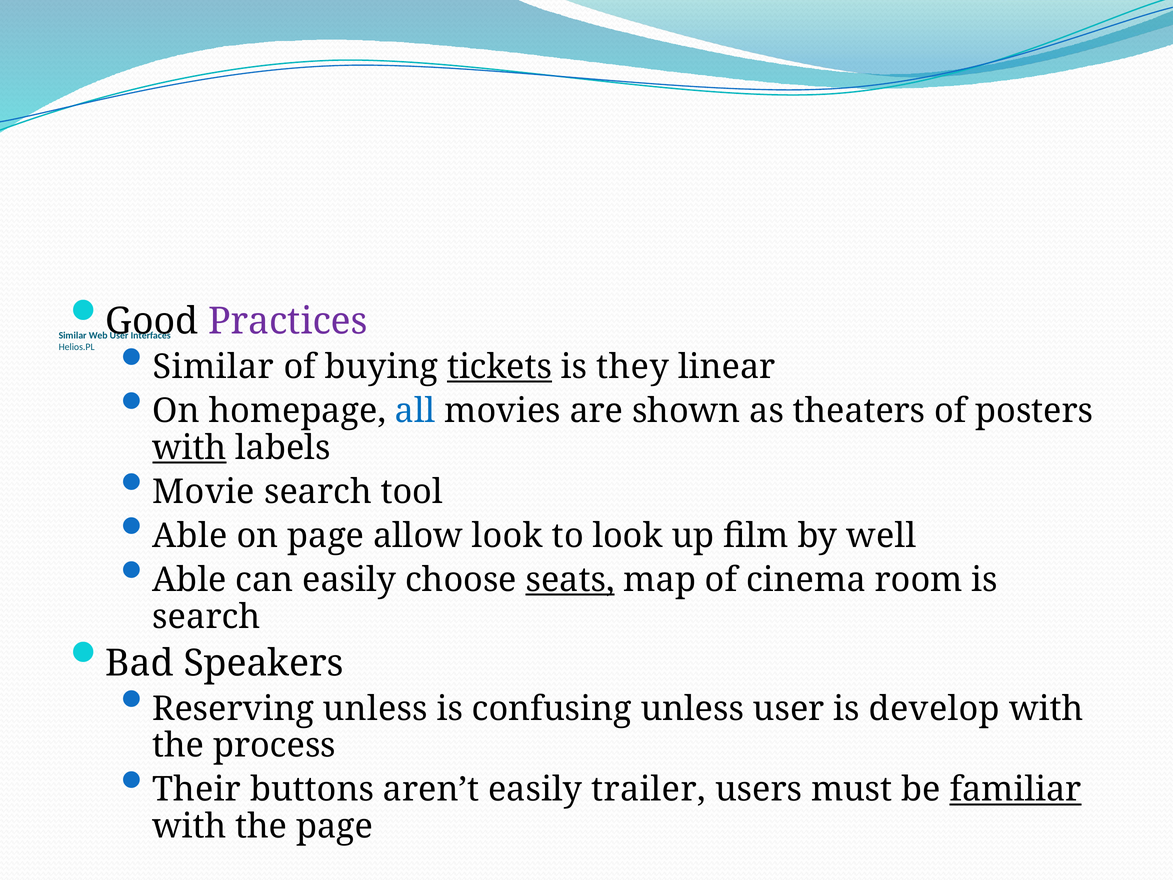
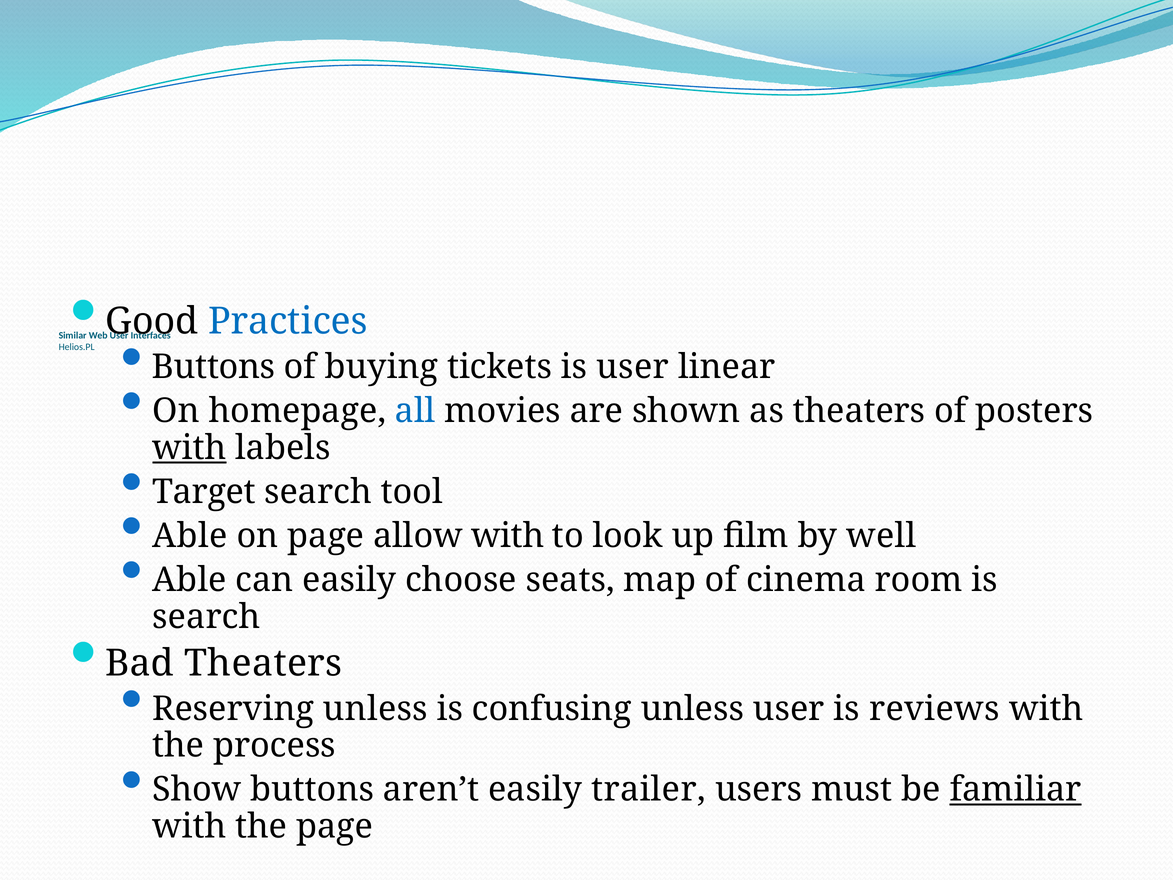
Practices colour: purple -> blue
Similar at (213, 367): Similar -> Buttons
tickets underline: present -> none
is they: they -> user
Movie: Movie -> Target
allow look: look -> with
seats underline: present -> none
Bad Speakers: Speakers -> Theaters
develop: develop -> reviews
Their: Their -> Show
